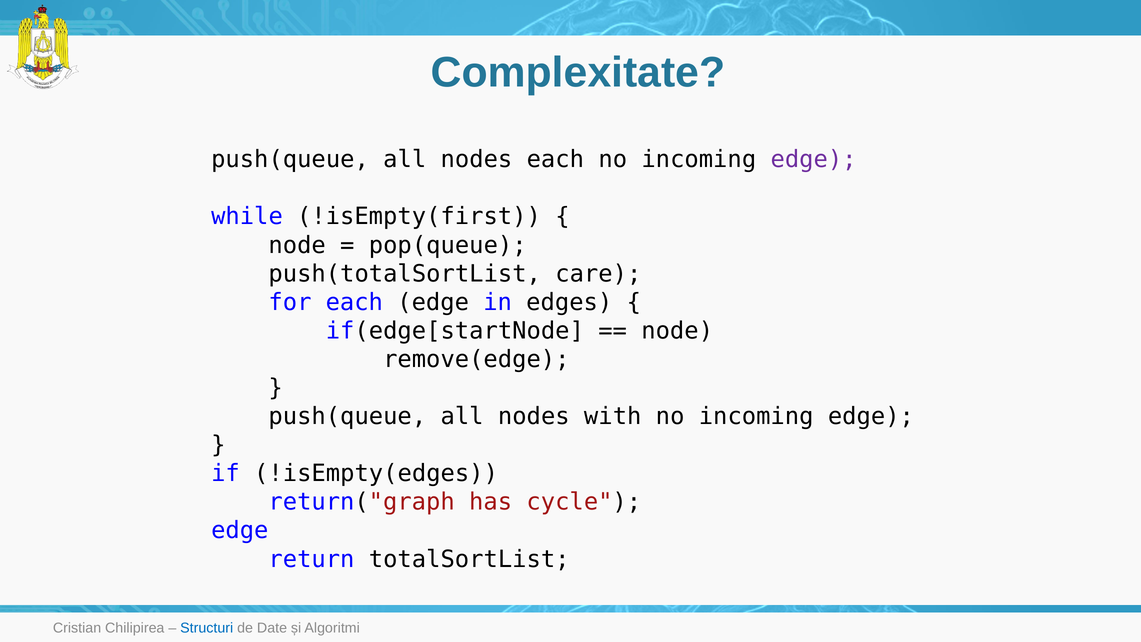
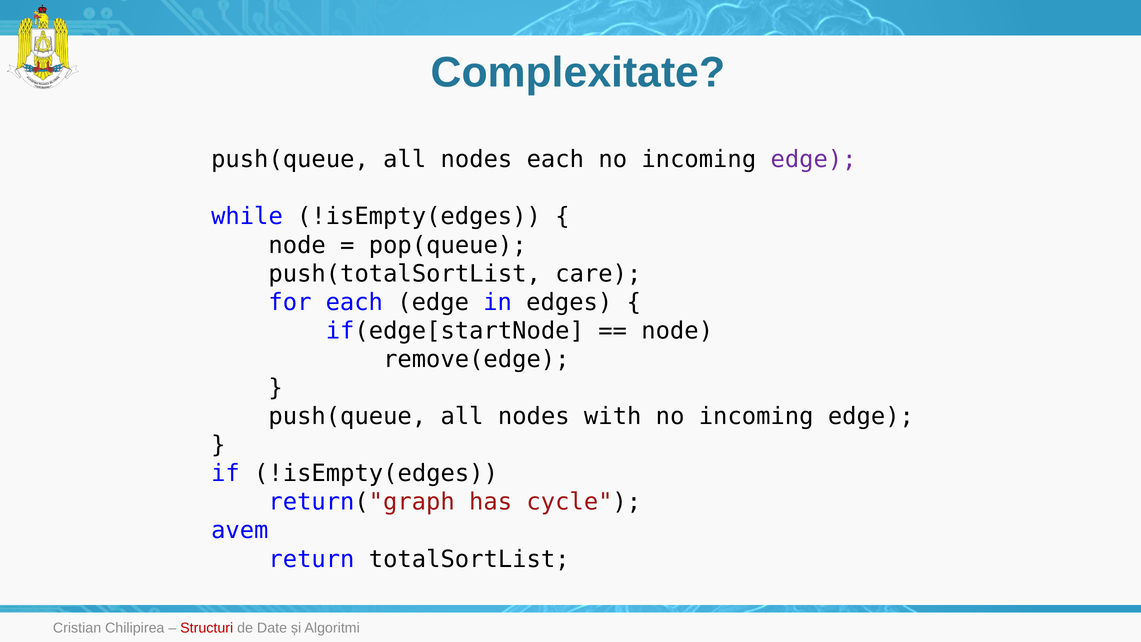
while !isEmpty(first: !isEmpty(first -> !isEmpty(edges
edge at (240, 530): edge -> avem
Structuri colour: blue -> red
